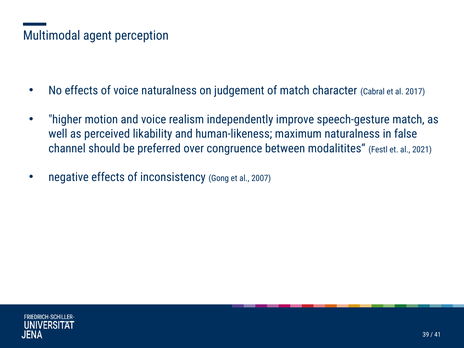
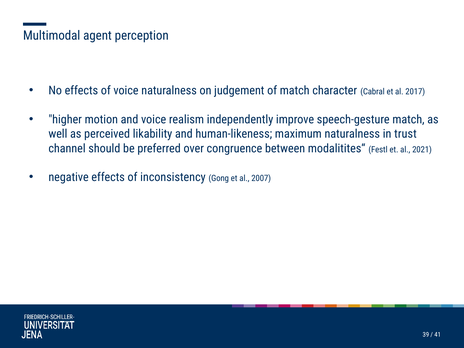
false: false -> trust
